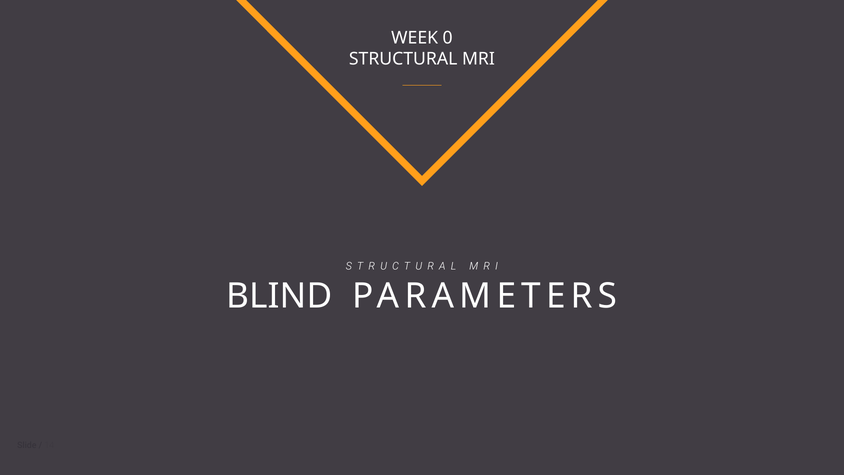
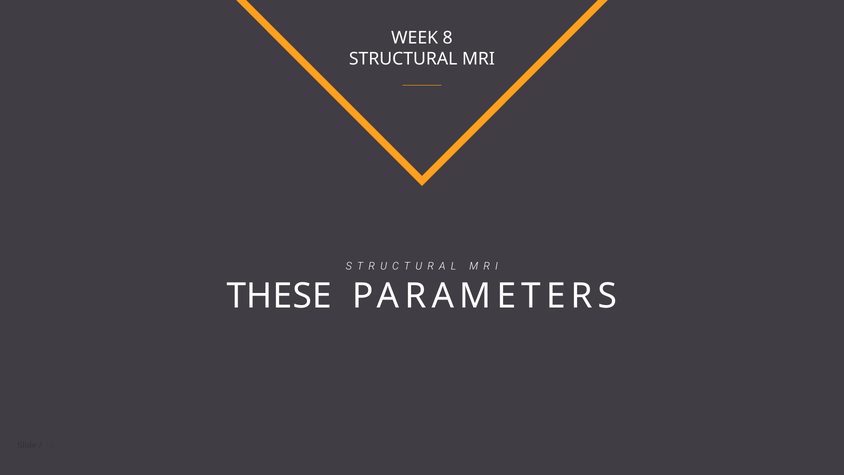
0: 0 -> 8
BLIND: BLIND -> THESE
